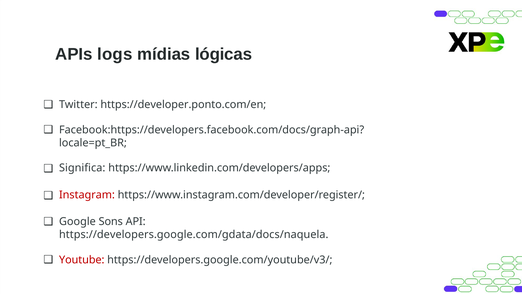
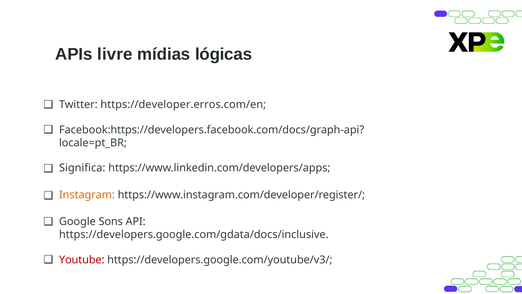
logs: logs -> livre
https://developer.ponto.com/en: https://developer.ponto.com/en -> https://developer.erros.com/en
Instagram colour: red -> orange
https://developers.google.com/gdata/docs/naquela: https://developers.google.com/gdata/docs/naquela -> https://developers.google.com/gdata/docs/inclusive
